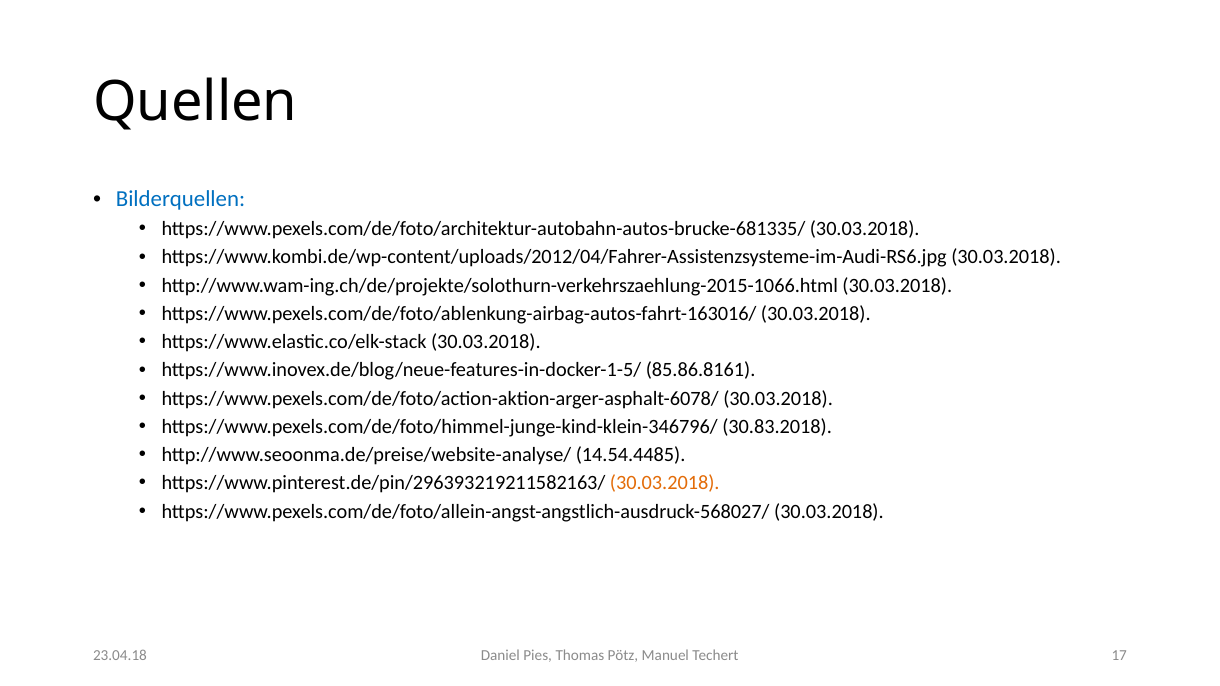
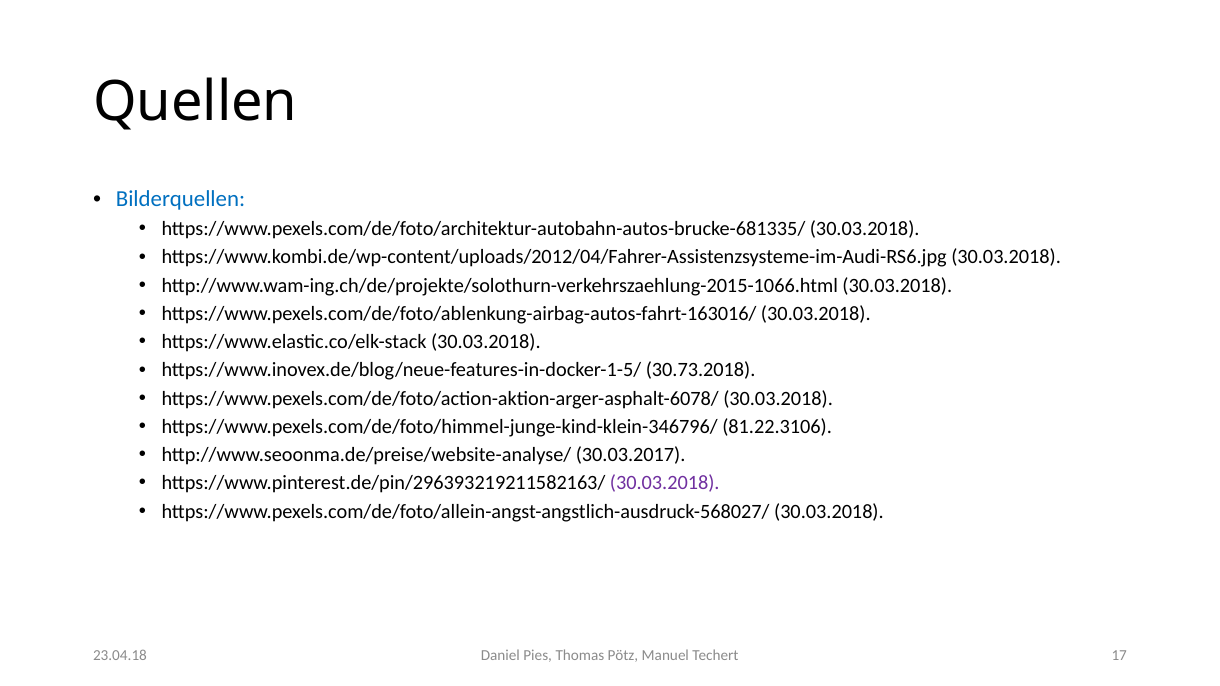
85.86.8161: 85.86.8161 -> 30.73.2018
30.83.2018: 30.83.2018 -> 81.22.3106
14.54.4485: 14.54.4485 -> 30.03.2017
30.03.2018 at (665, 483) colour: orange -> purple
